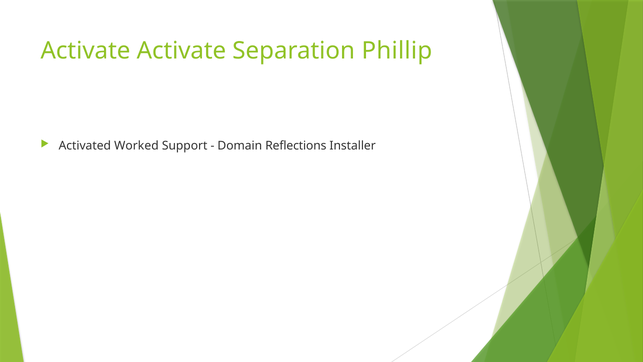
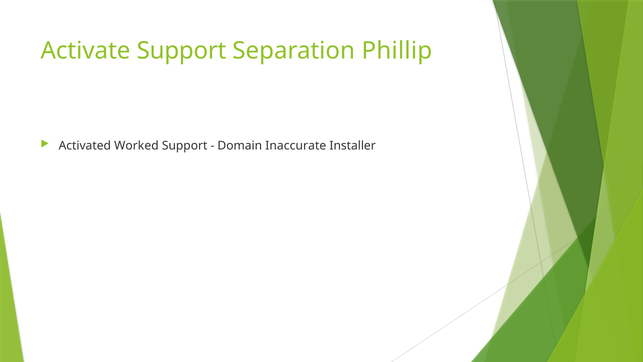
Activate Activate: Activate -> Support
Reflections: Reflections -> Inaccurate
